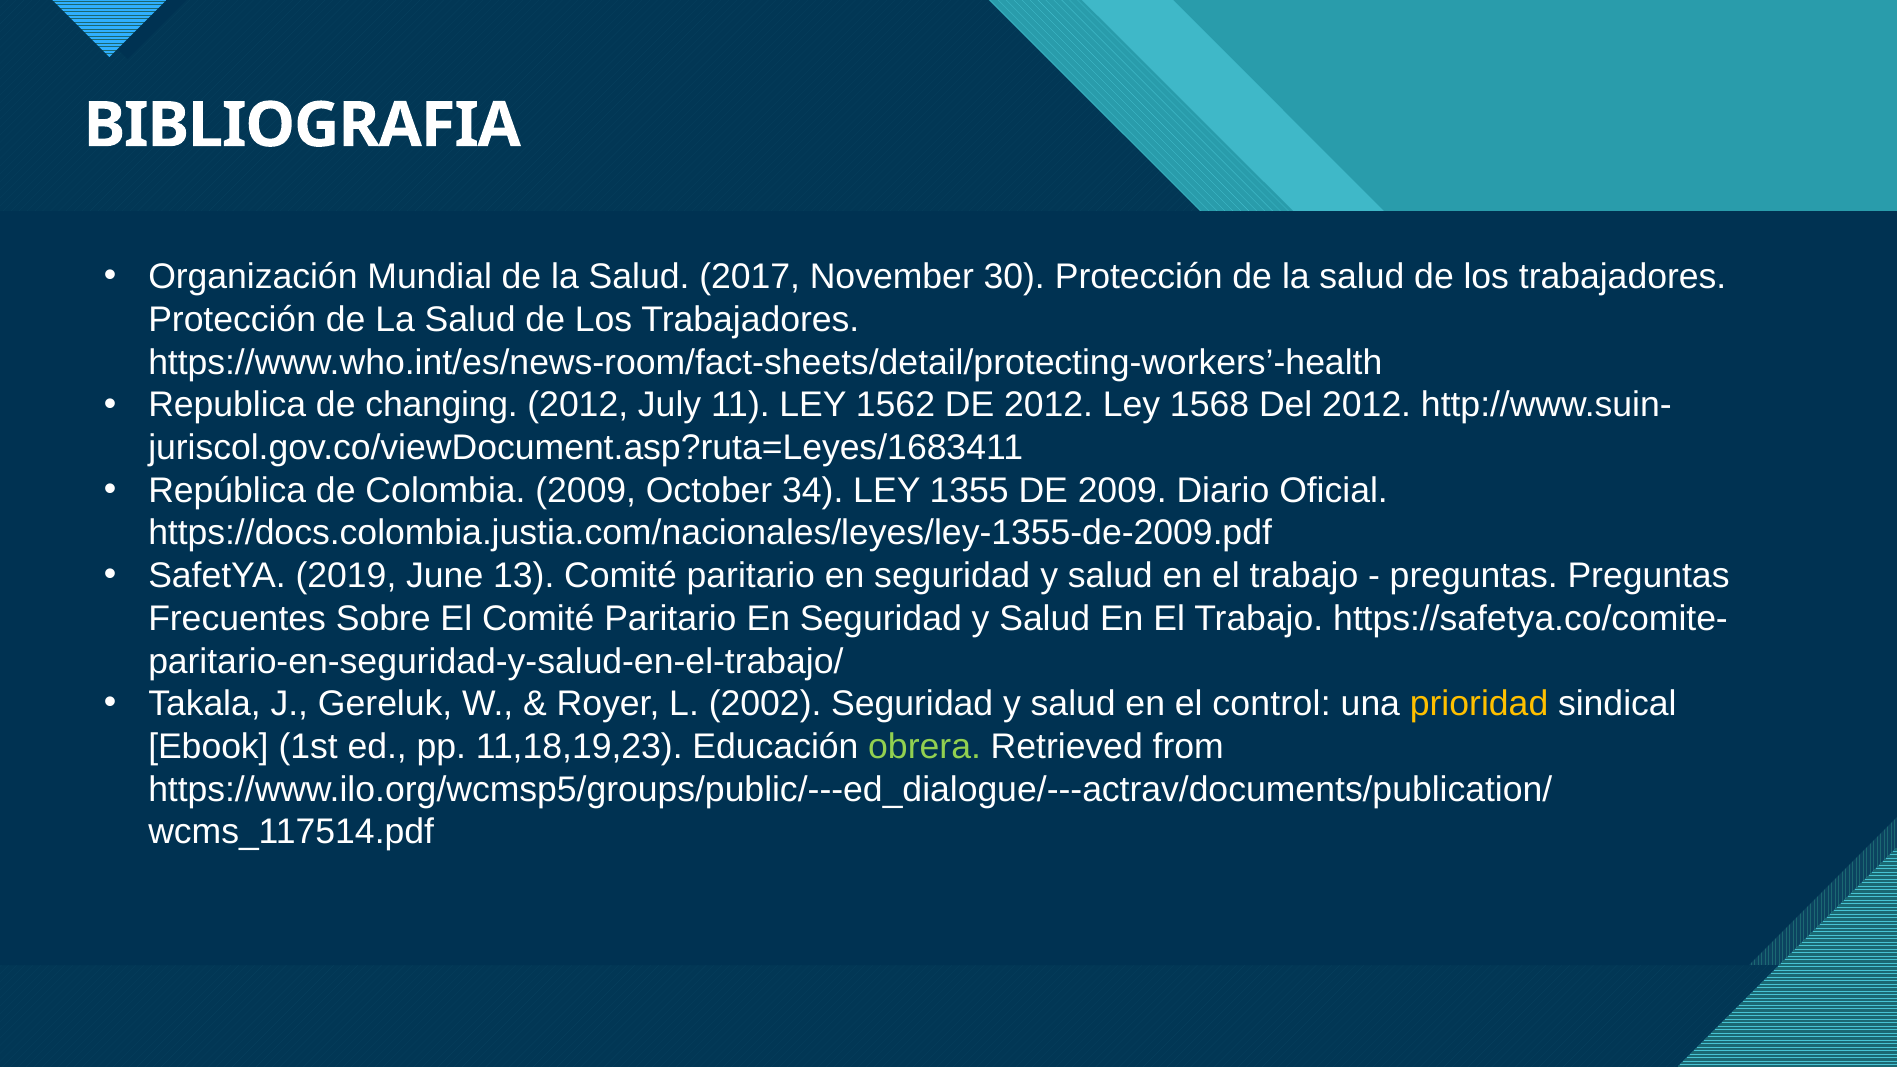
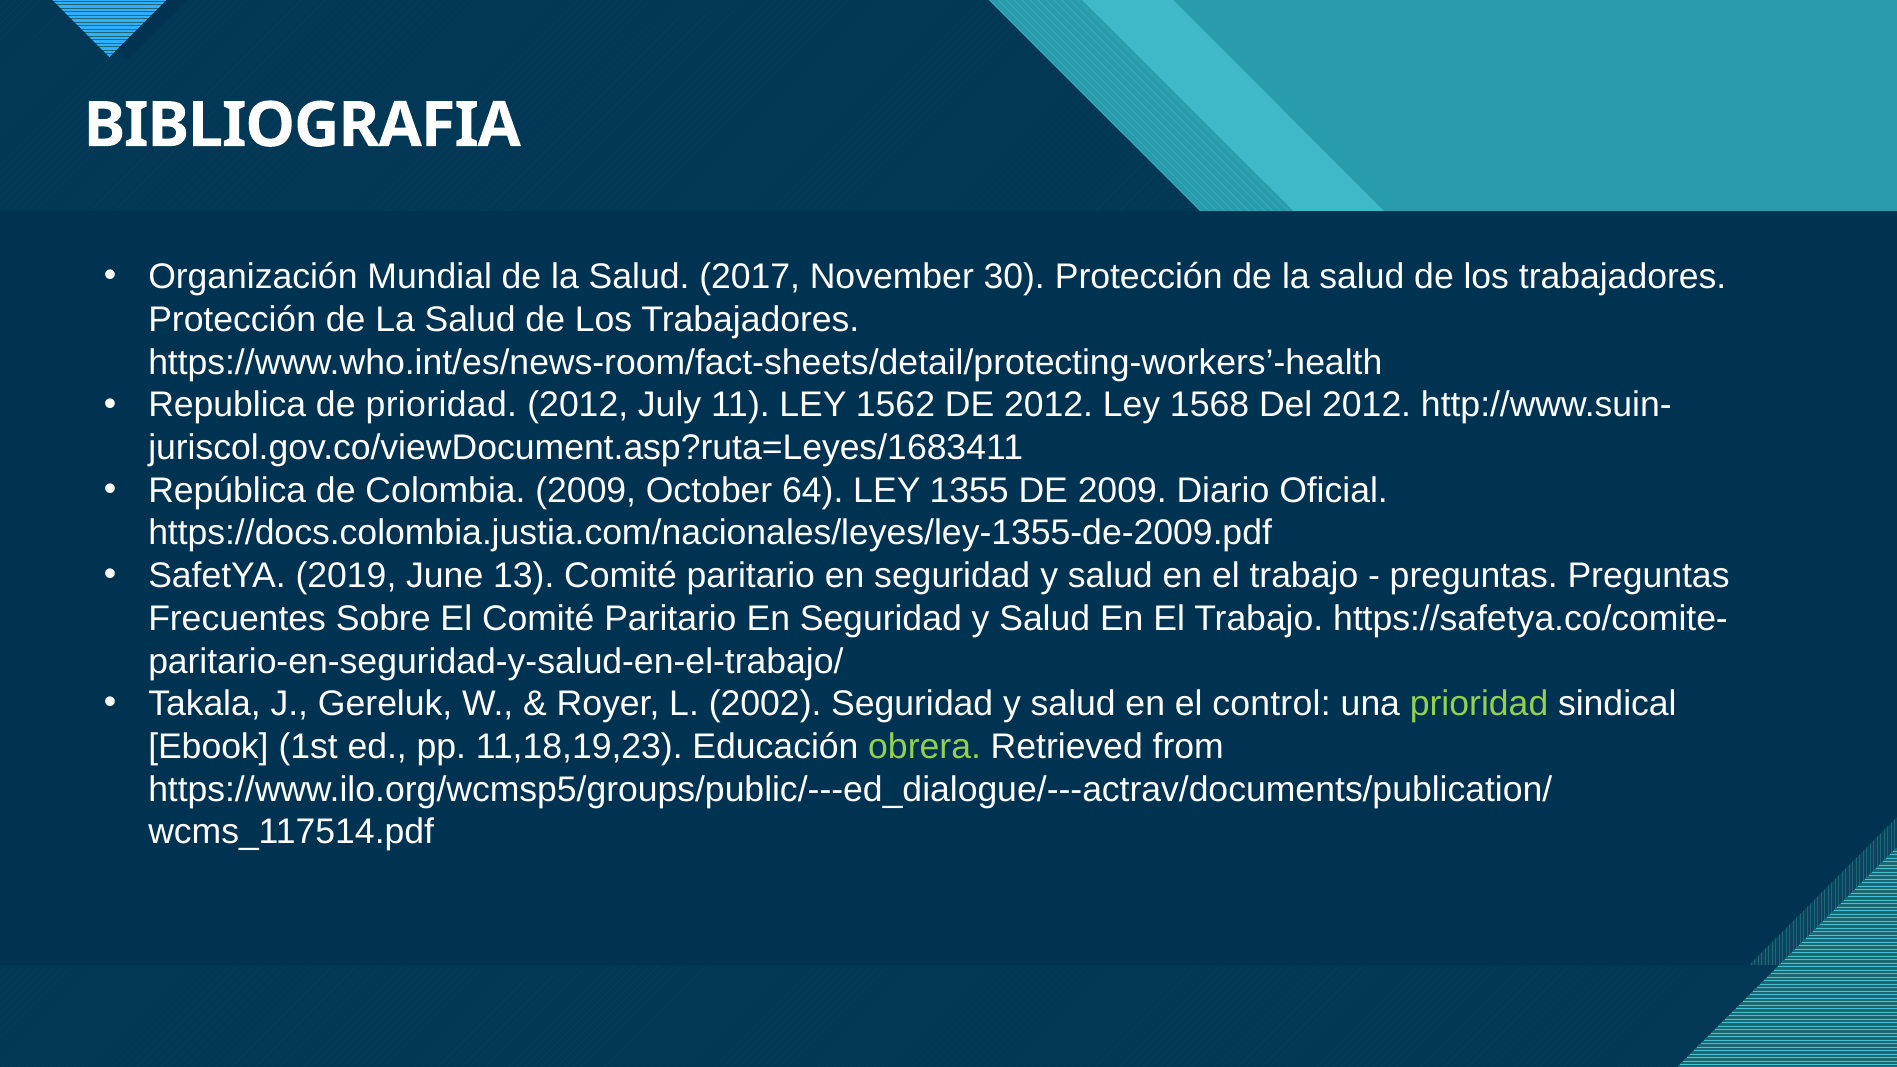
de changing: changing -> prioridad
34: 34 -> 64
prioridad at (1479, 704) colour: yellow -> light green
